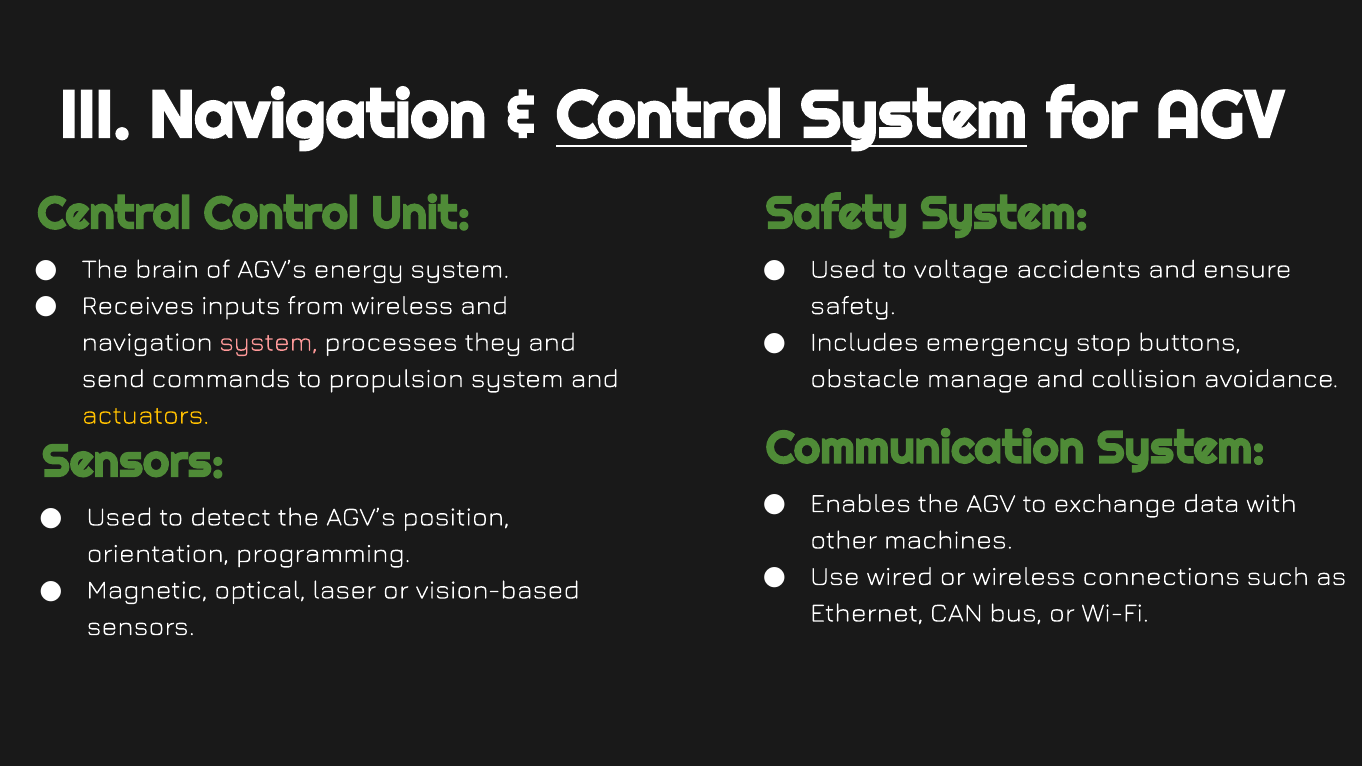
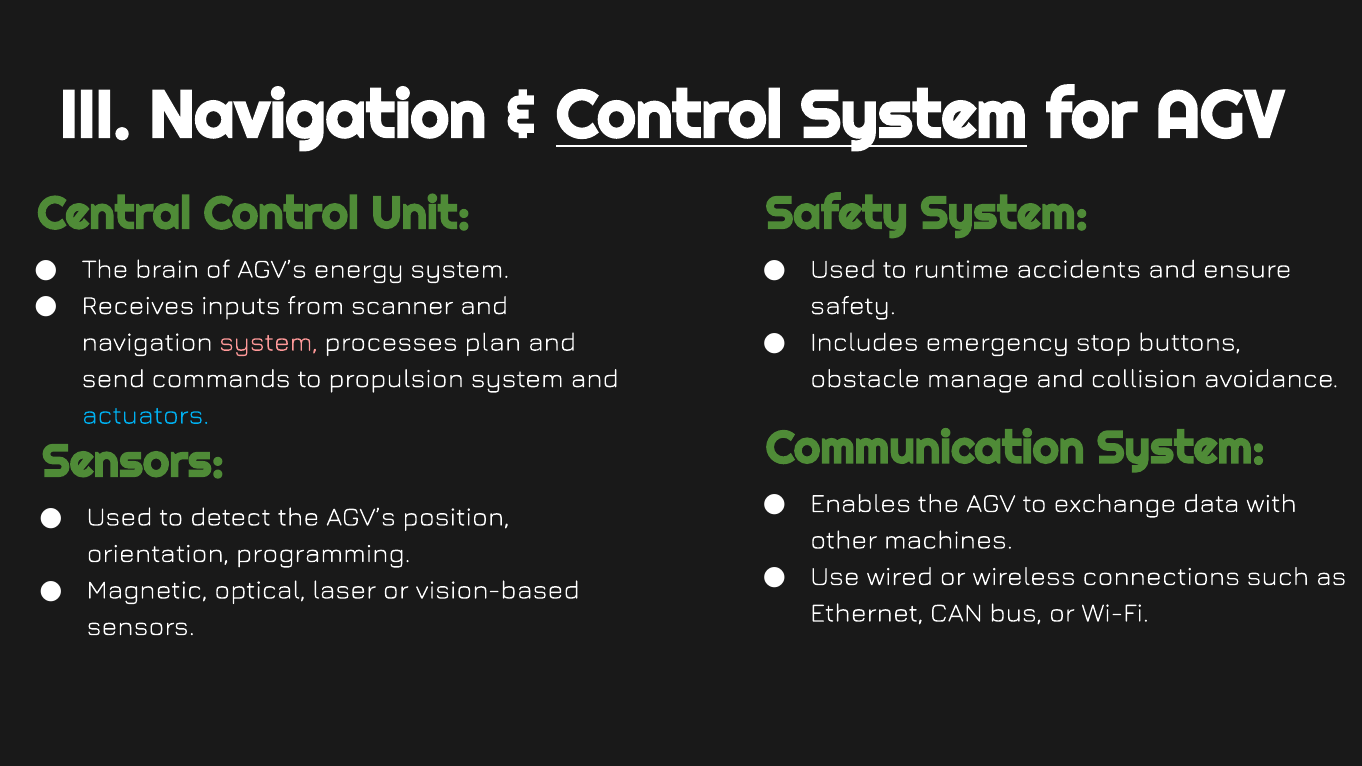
voltage: voltage -> runtime
from wireless: wireless -> scanner
they: they -> plan
actuators colour: yellow -> light blue
